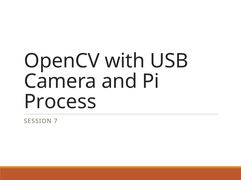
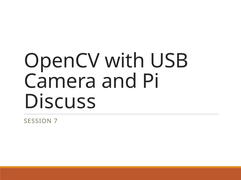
Process: Process -> Discuss
